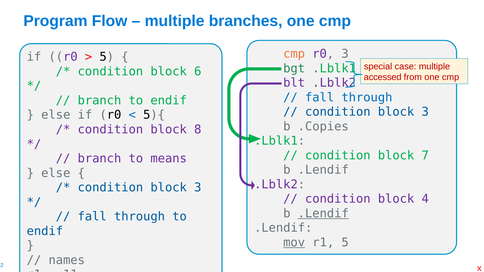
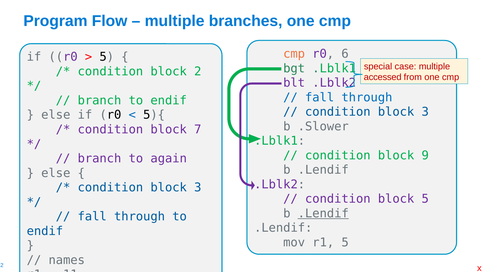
r0 3: 3 -> 6
6: 6 -> 2
.Copies: .Copies -> .Slower
8: 8 -> 7
7: 7 -> 9
means: means -> again
block 4: 4 -> 5
mov underline: present -> none
